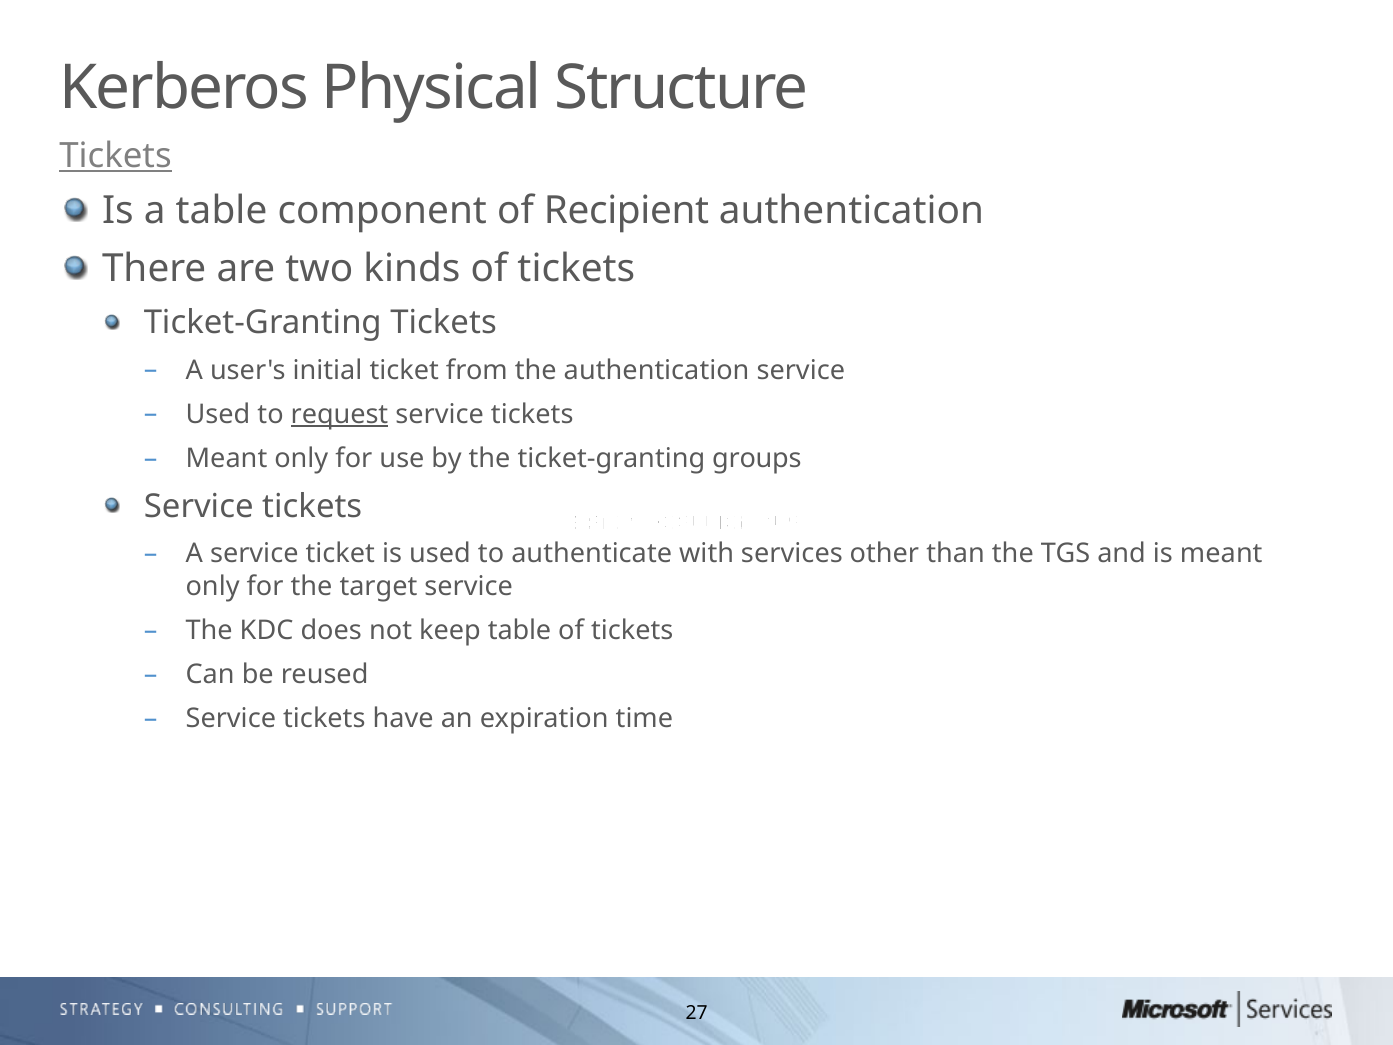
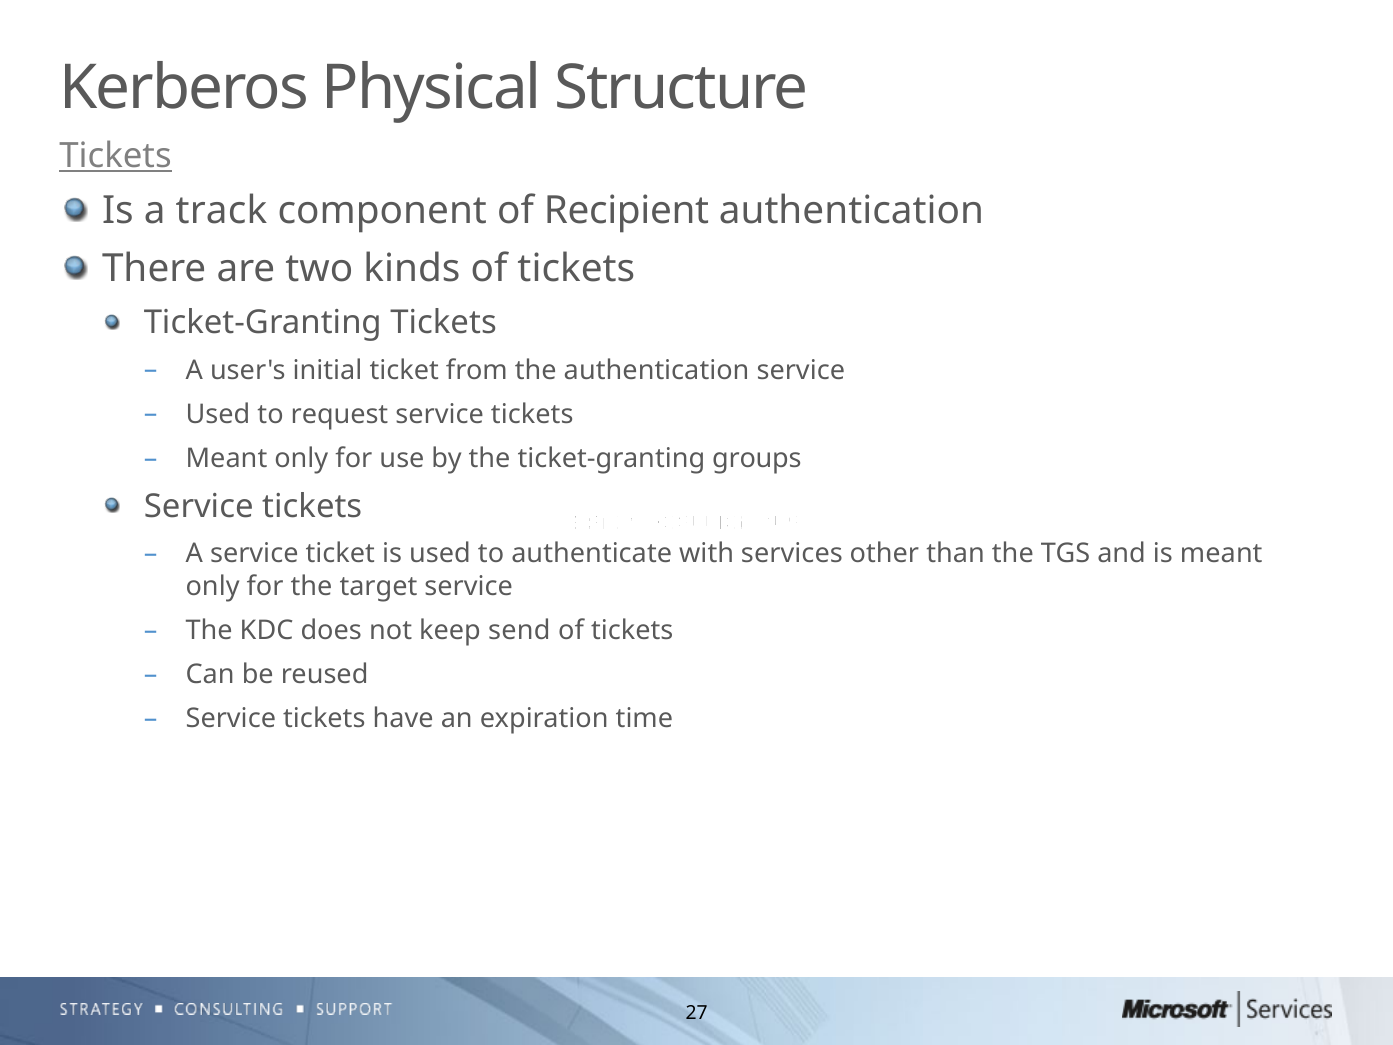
a table: table -> track
request underline: present -> none
keep table: table -> send
